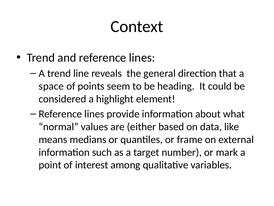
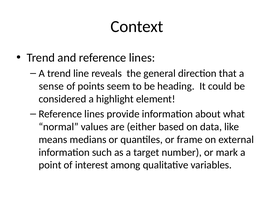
space: space -> sense
